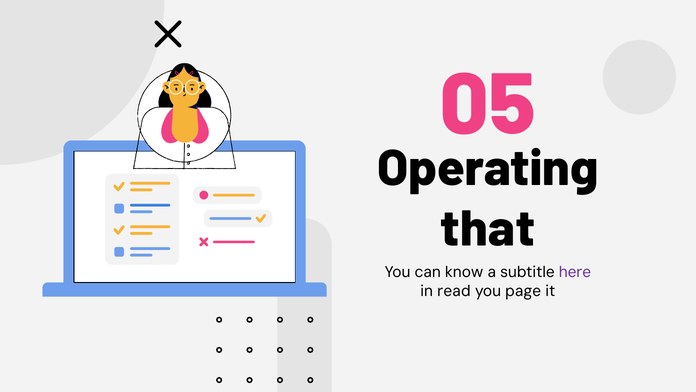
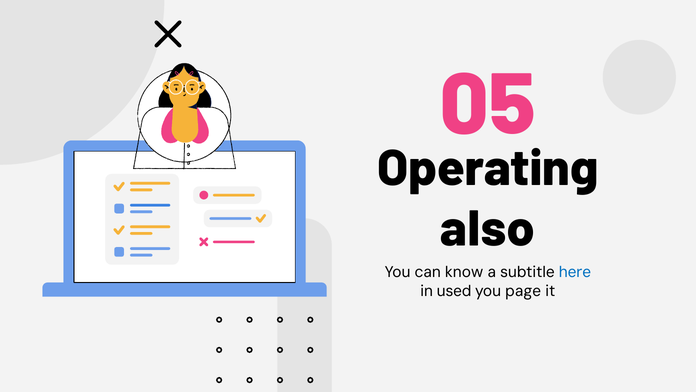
that: that -> also
here colour: purple -> blue
read: read -> used
